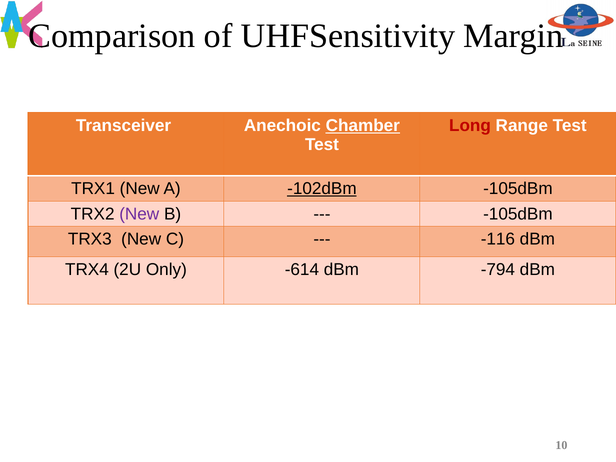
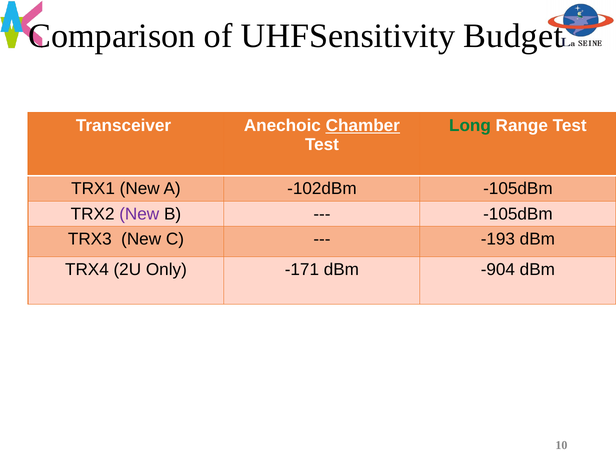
Margin: Margin -> Budget
Long colour: red -> green
-102dBm underline: present -> none
-116: -116 -> -193
-614: -614 -> -171
-794: -794 -> -904
